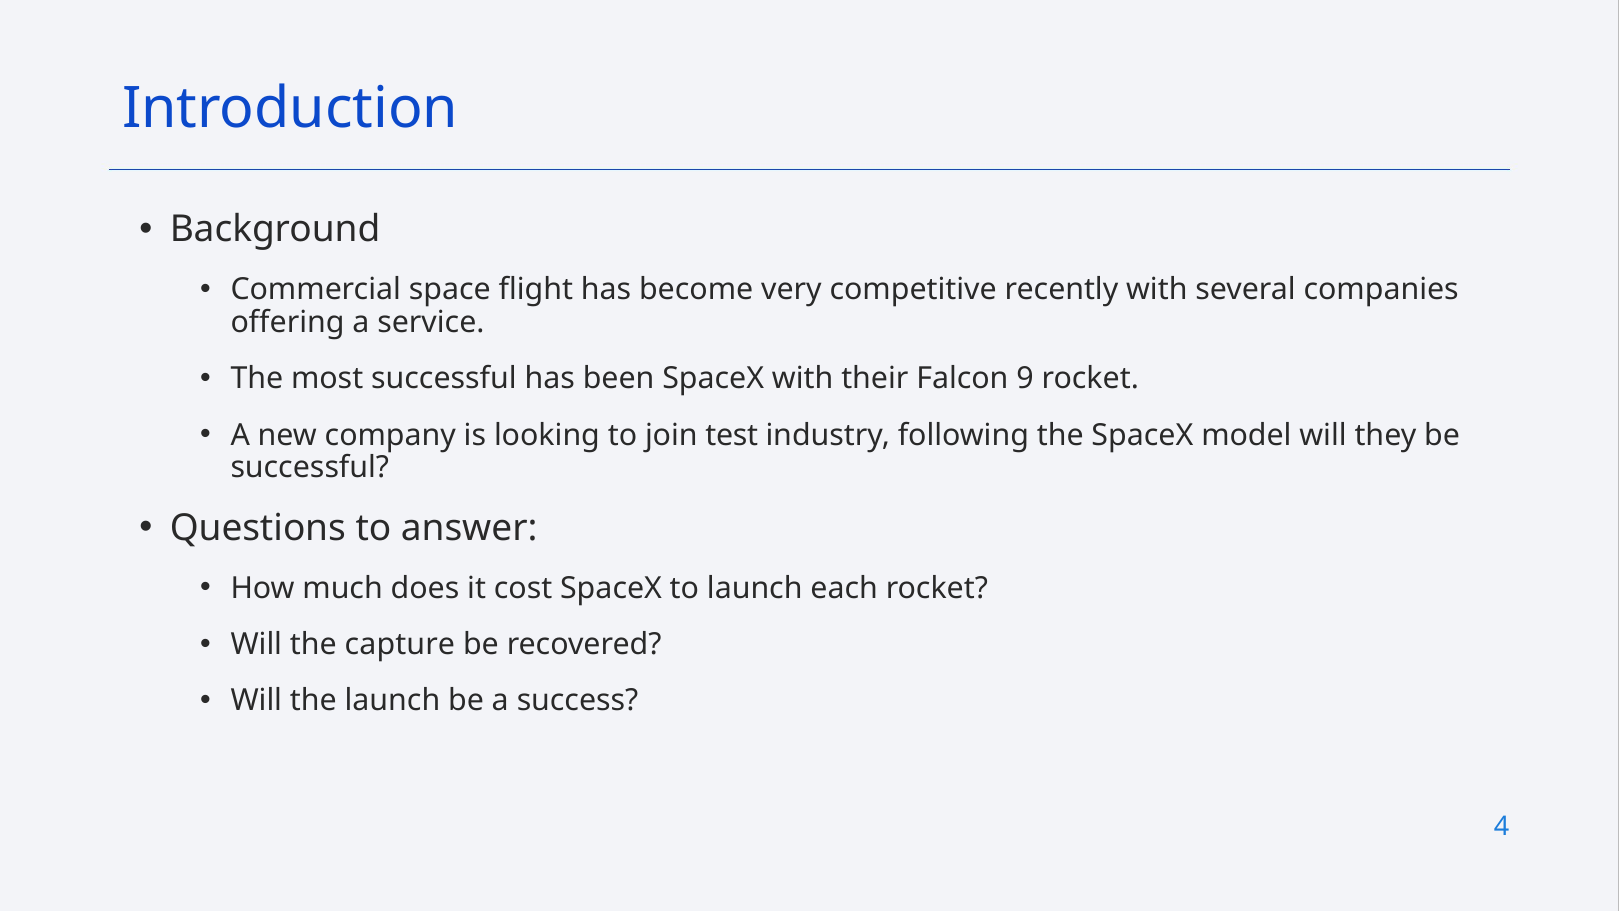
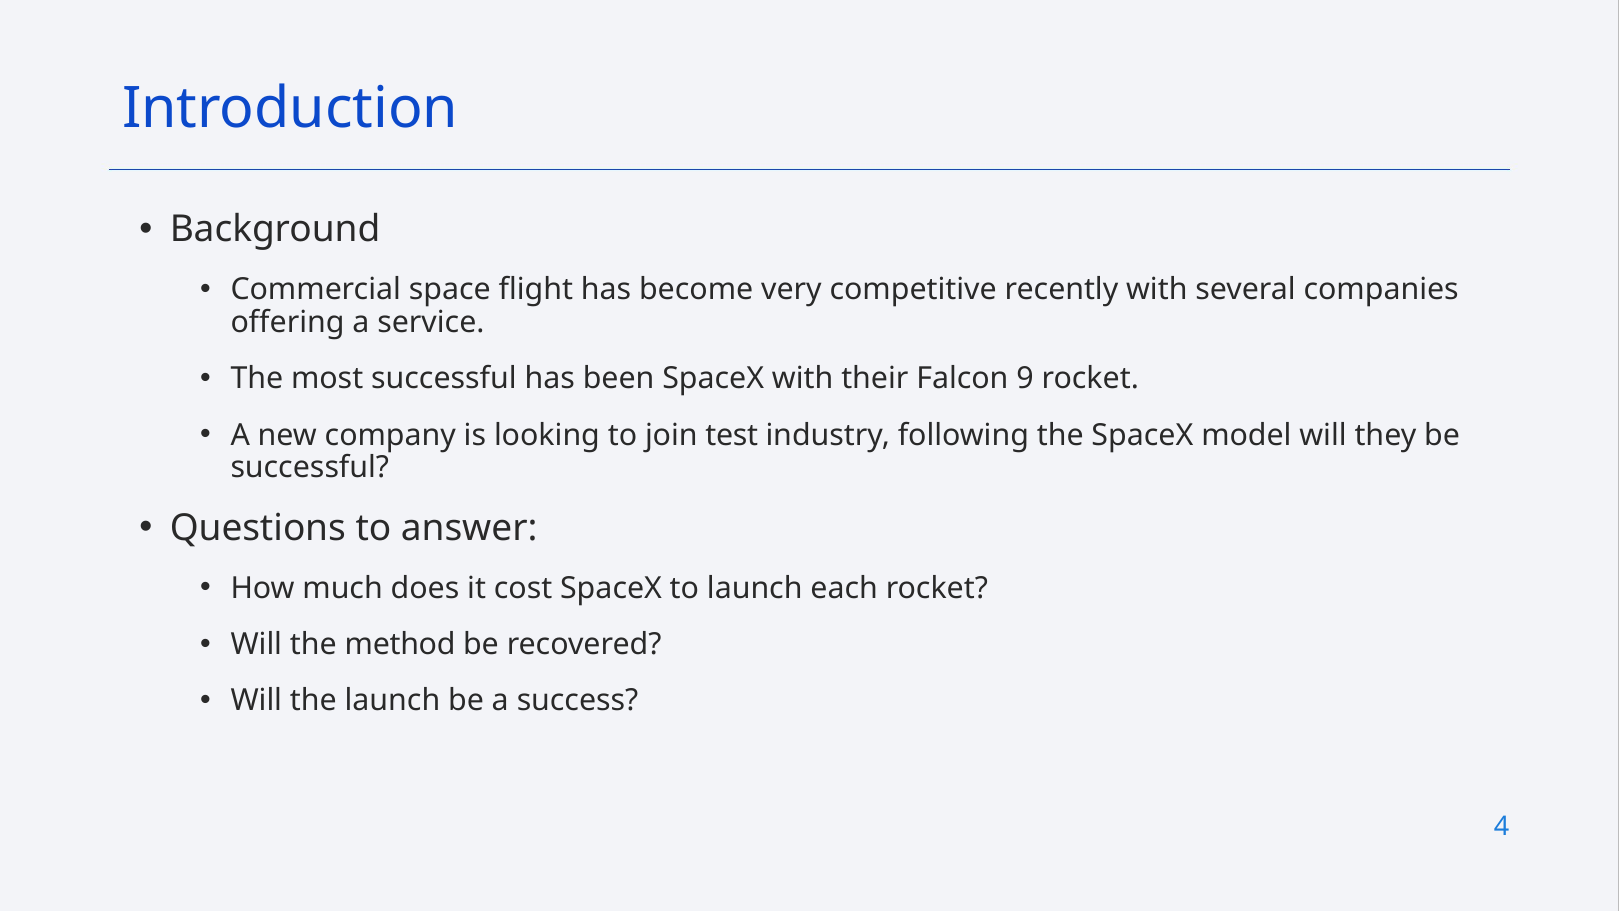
capture: capture -> method
